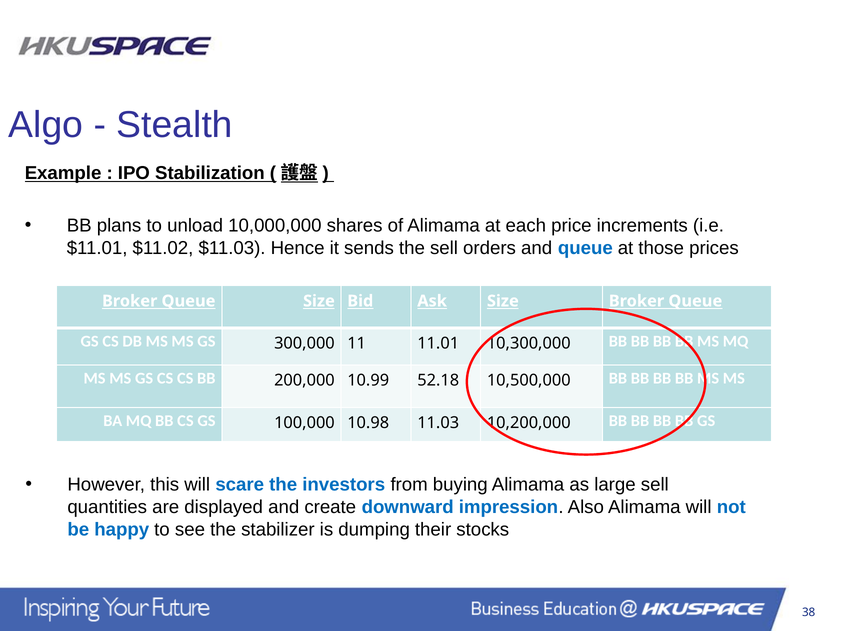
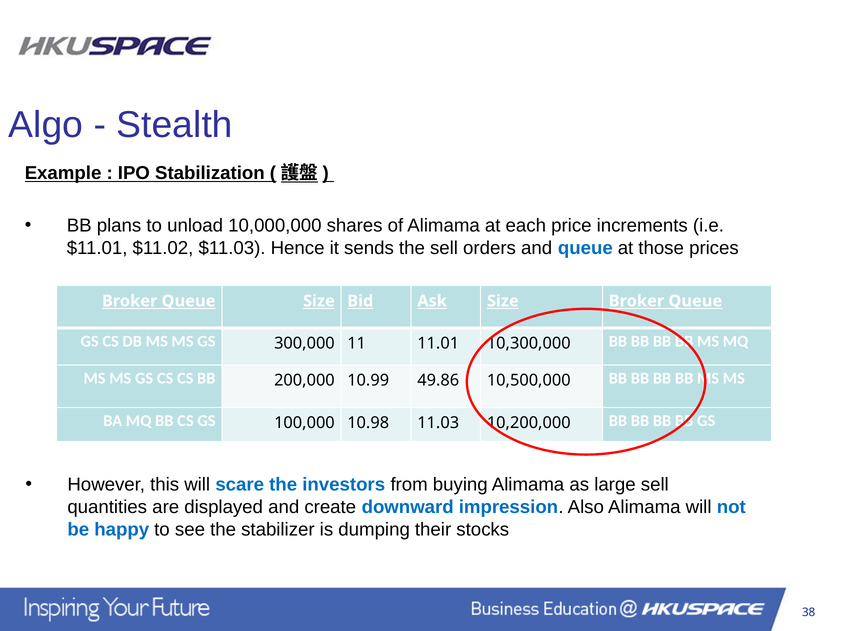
52.18: 52.18 -> 49.86
